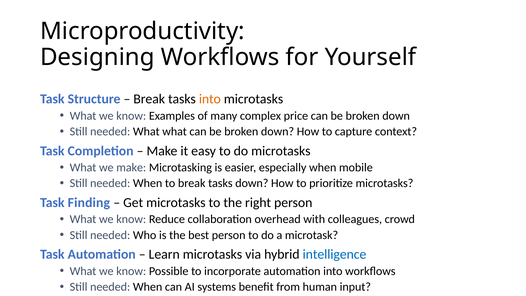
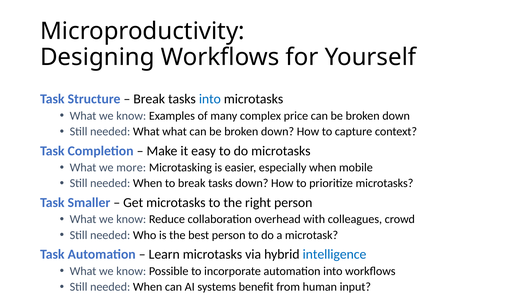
into at (210, 99) colour: orange -> blue
we make: make -> more
Finding: Finding -> Smaller
